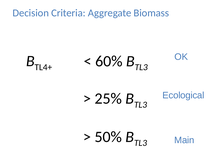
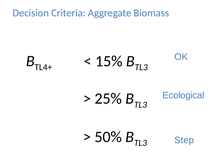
60%: 60% -> 15%
Main: Main -> Step
